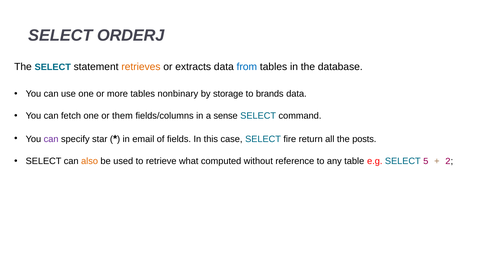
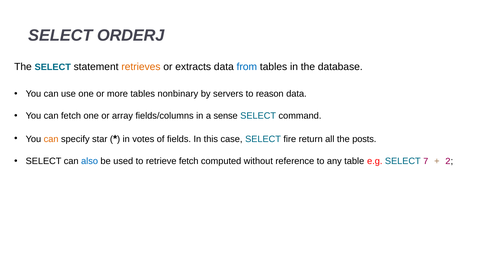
storage: storage -> servers
brands: brands -> reason
them: them -> array
can at (51, 139) colour: purple -> orange
email: email -> votes
also colour: orange -> blue
retrieve what: what -> fetch
5: 5 -> 7
